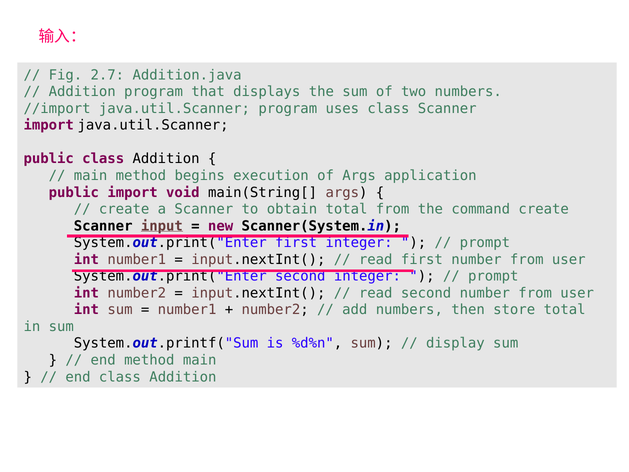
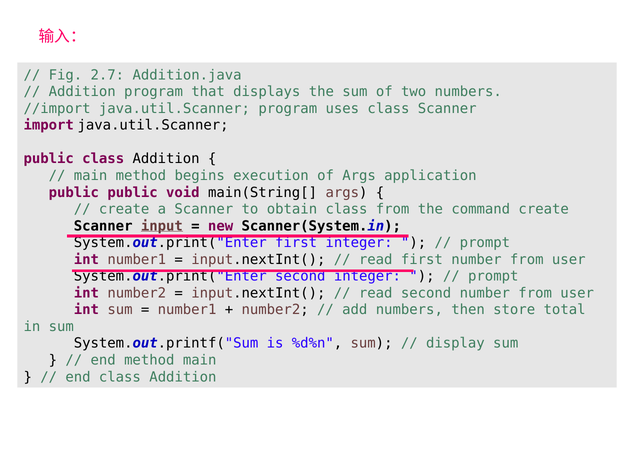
public import: import -> public
obtain total: total -> class
